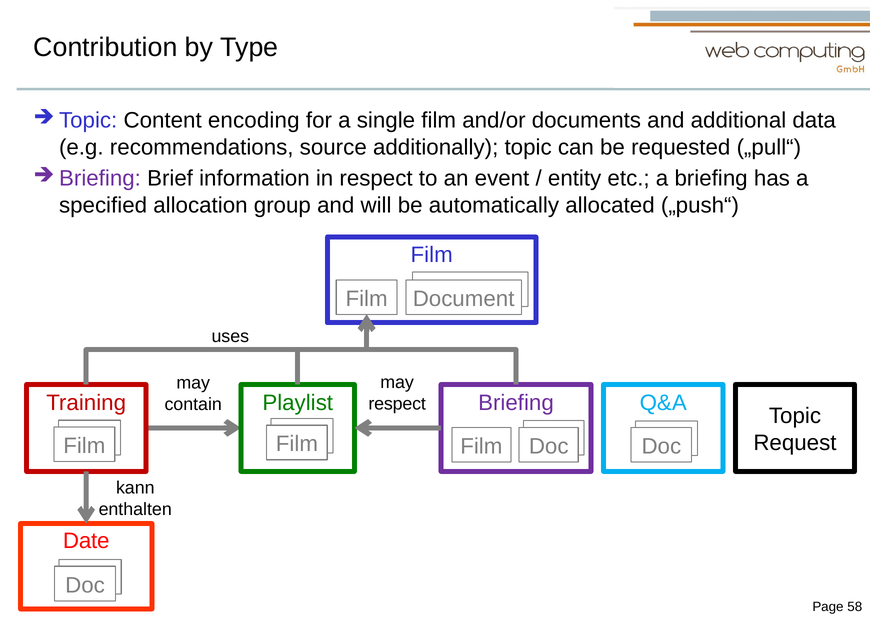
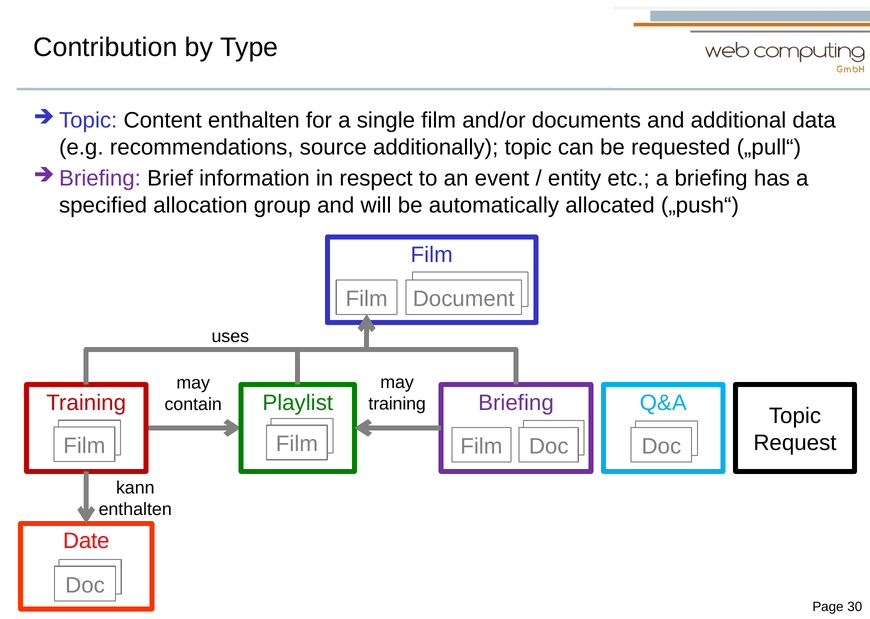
Content encoding: encoding -> enthalten
respect at (397, 404): respect -> training
58: 58 -> 30
